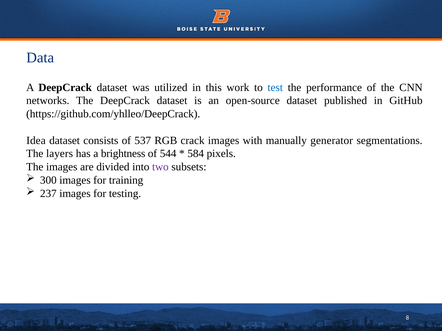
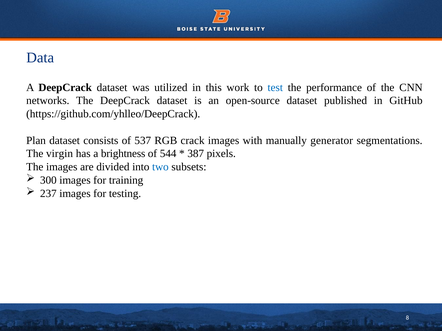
Idea: Idea -> Plan
layers: layers -> virgin
584: 584 -> 387
two colour: purple -> blue
